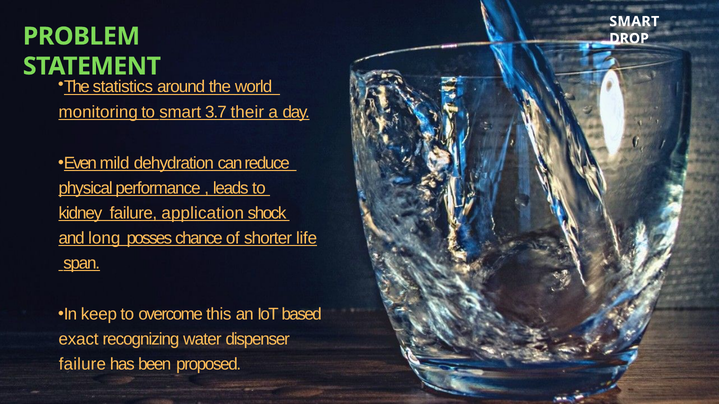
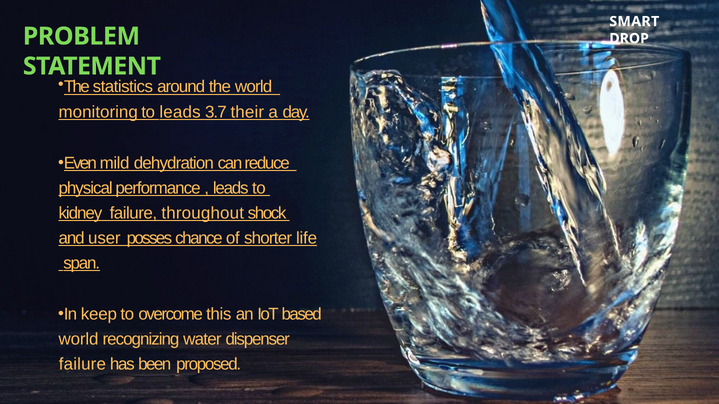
to smart: smart -> leads
application: application -> throughout
long: long -> user
exact at (79, 340): exact -> world
